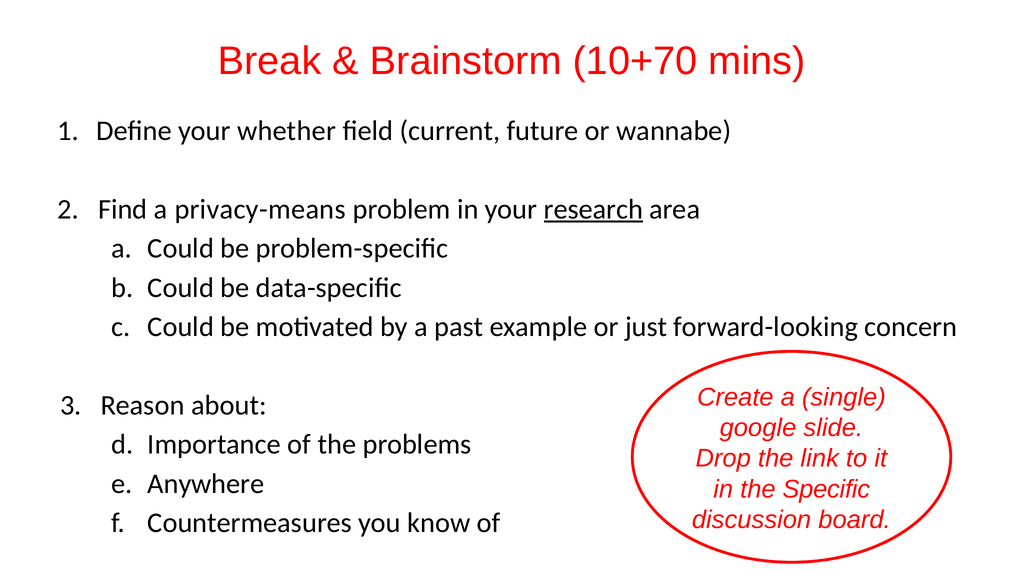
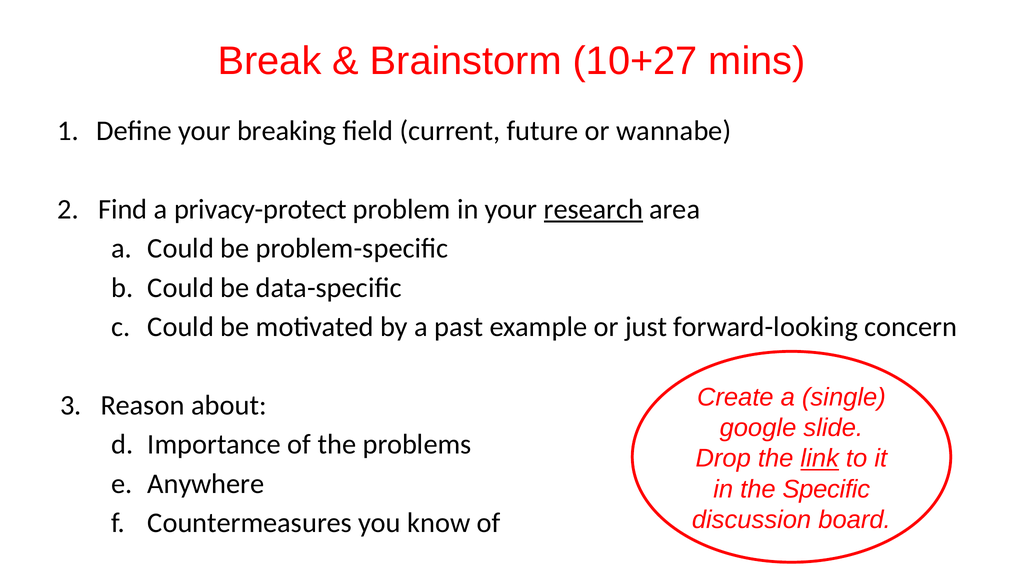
10+70: 10+70 -> 10+27
whether: whether -> breaking
privacy-means: privacy-means -> privacy-protect
link underline: none -> present
